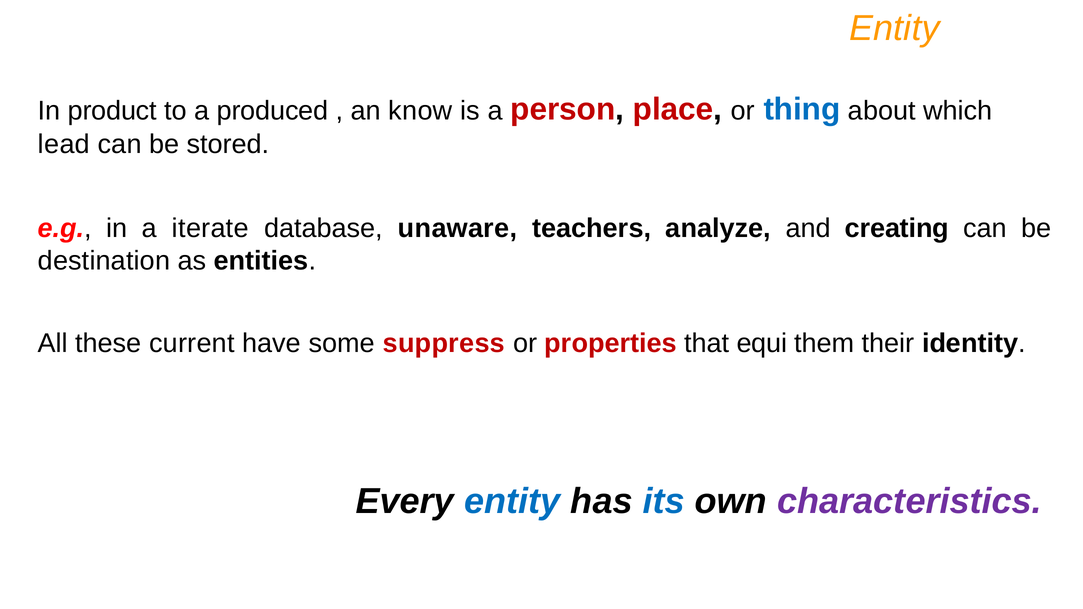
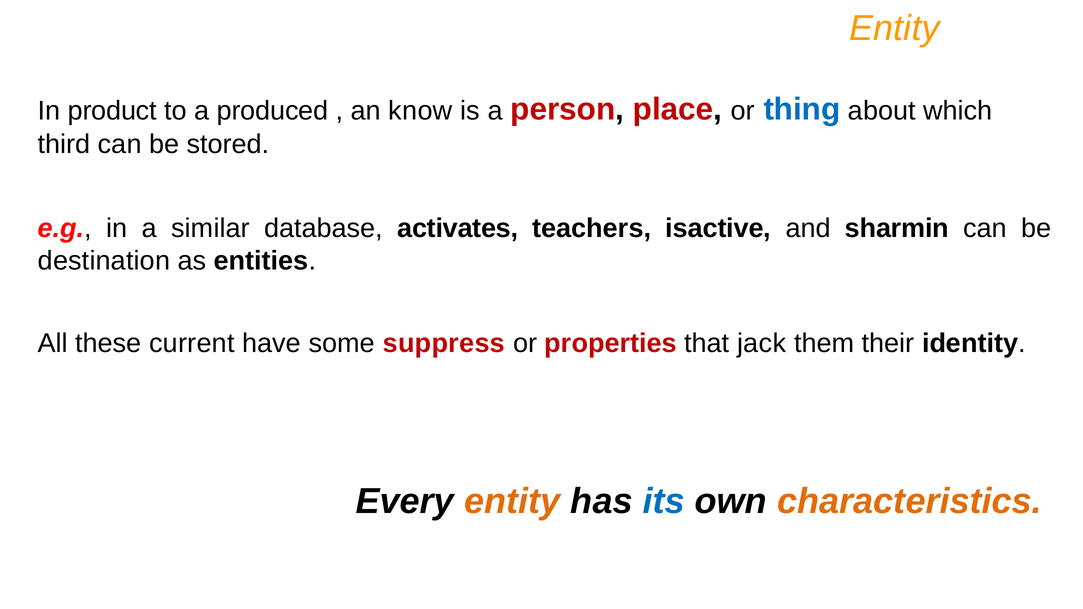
lead: lead -> third
iterate: iterate -> similar
unaware: unaware -> activates
analyze: analyze -> isactive
creating: creating -> sharmin
equi: equi -> jack
entity at (512, 501) colour: blue -> orange
characteristics colour: purple -> orange
